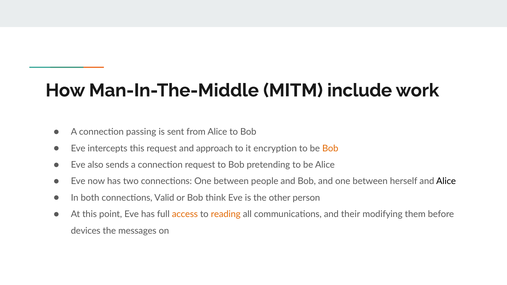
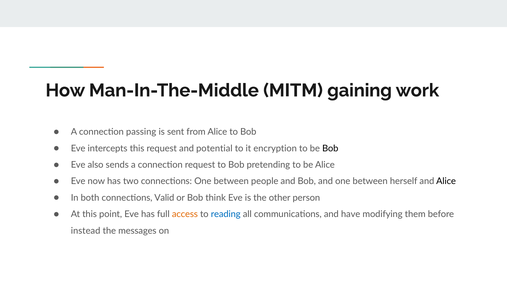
include: include -> gaining
approach: approach -> potential
Bob at (330, 148) colour: orange -> black
reading colour: orange -> blue
their: their -> have
devices: devices -> instead
